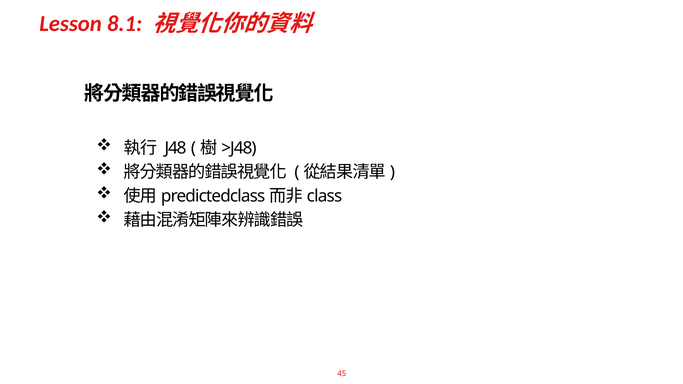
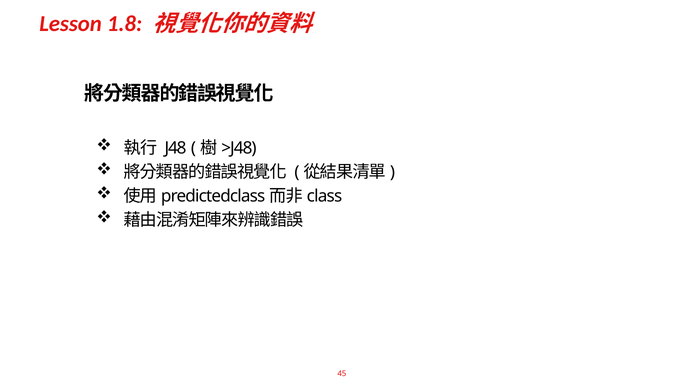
8.1: 8.1 -> 1.8
